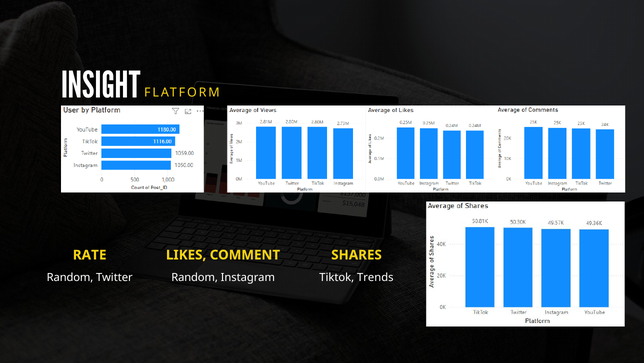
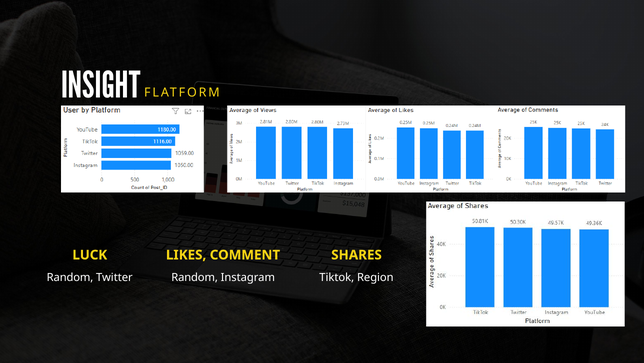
RATE: RATE -> LUCK
Trends: Trends -> Region
